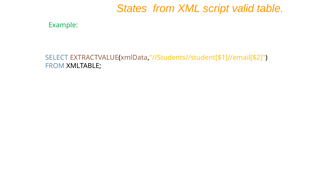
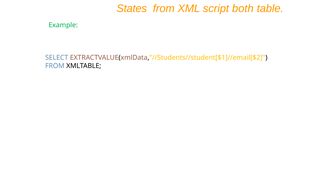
valid: valid -> both
